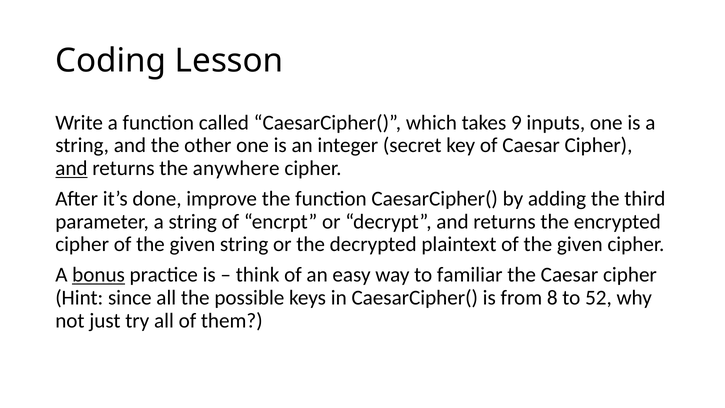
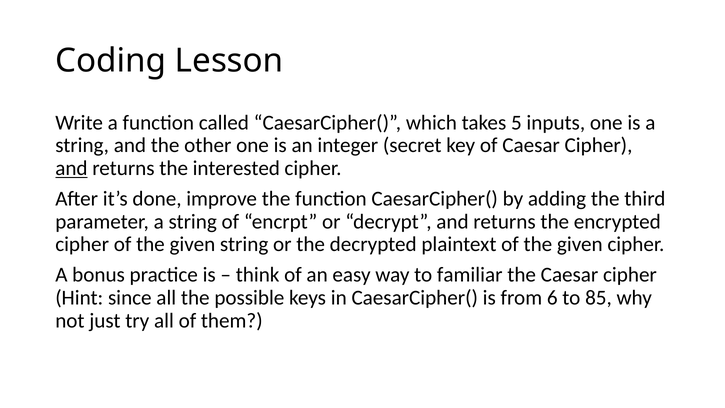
9: 9 -> 5
anywhere: anywhere -> interested
bonus underline: present -> none
8: 8 -> 6
52: 52 -> 85
